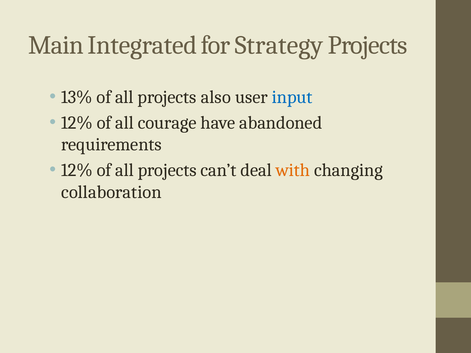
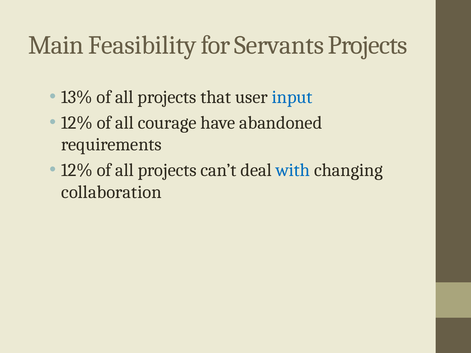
Integrated: Integrated -> Feasibility
Strategy: Strategy -> Servants
also: also -> that
with colour: orange -> blue
